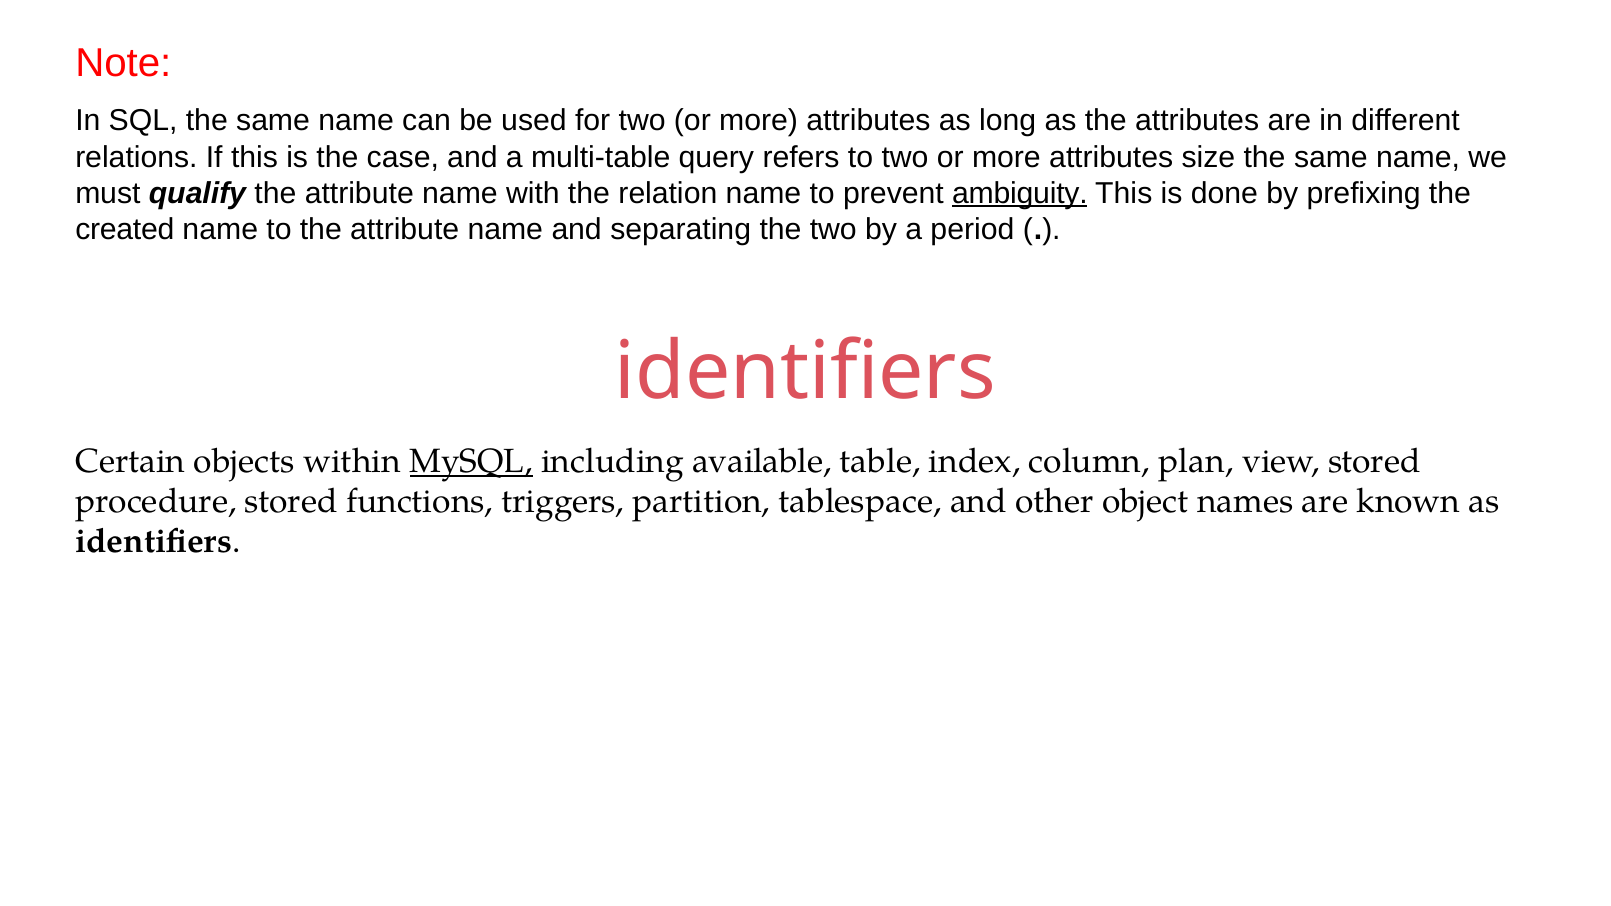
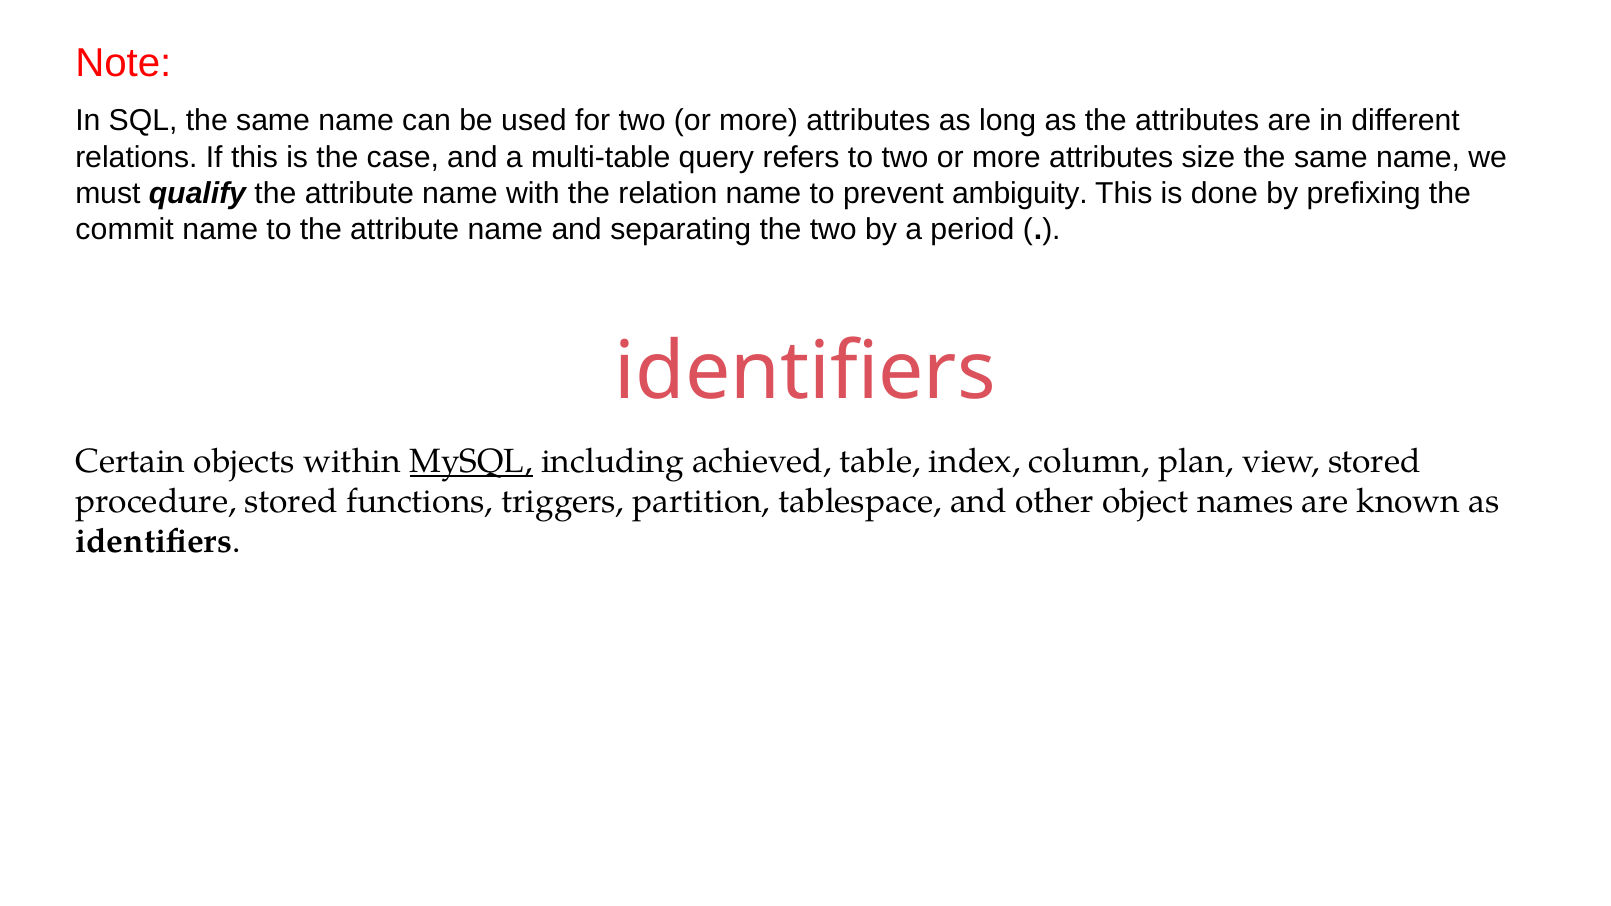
ambiguity underline: present -> none
created: created -> commit
available: available -> achieved
